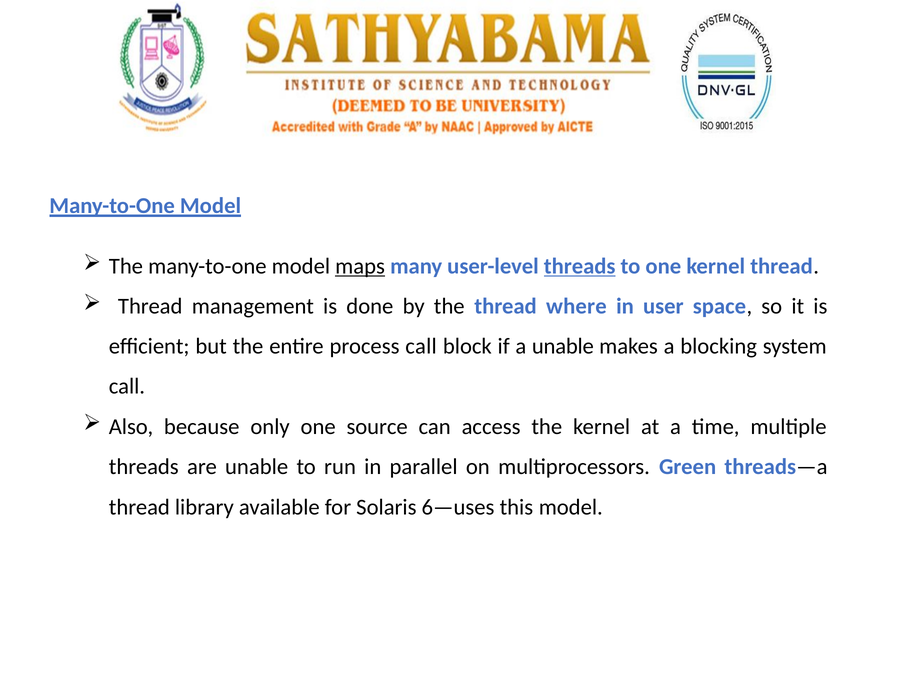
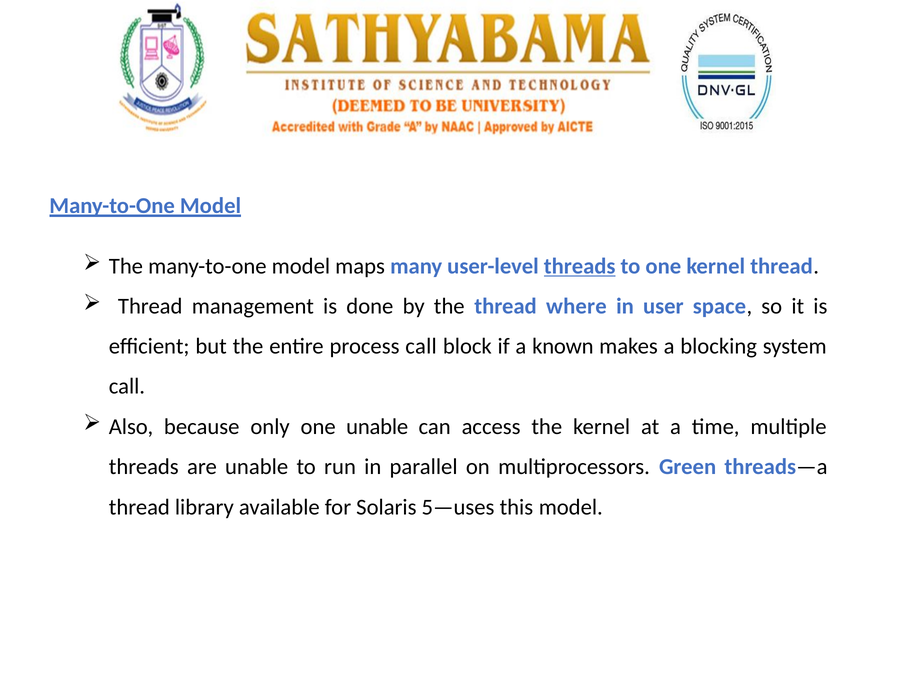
maps underline: present -> none
a unable: unable -> known
one source: source -> unable
6—uses: 6—uses -> 5—uses
